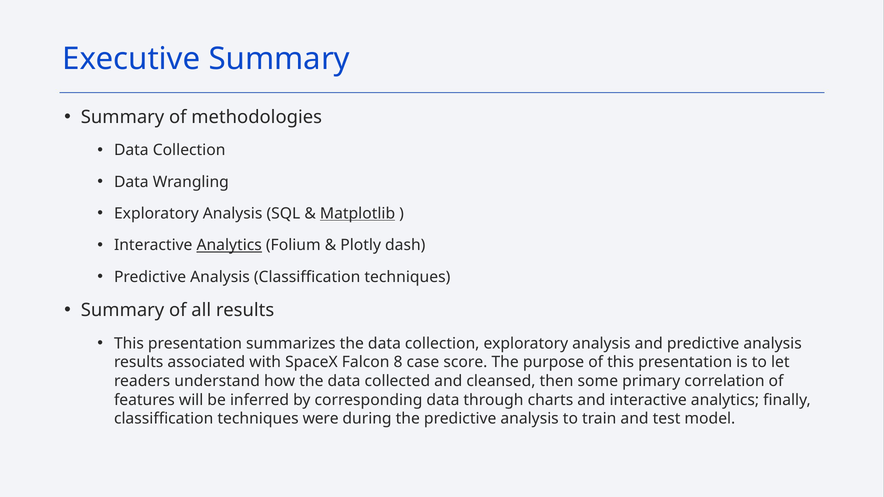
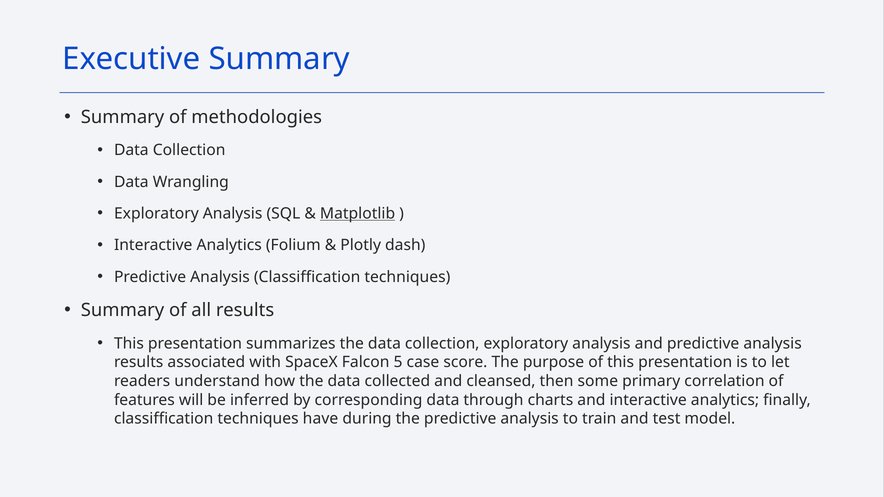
Analytics at (229, 245) underline: present -> none
8: 8 -> 5
were: were -> have
